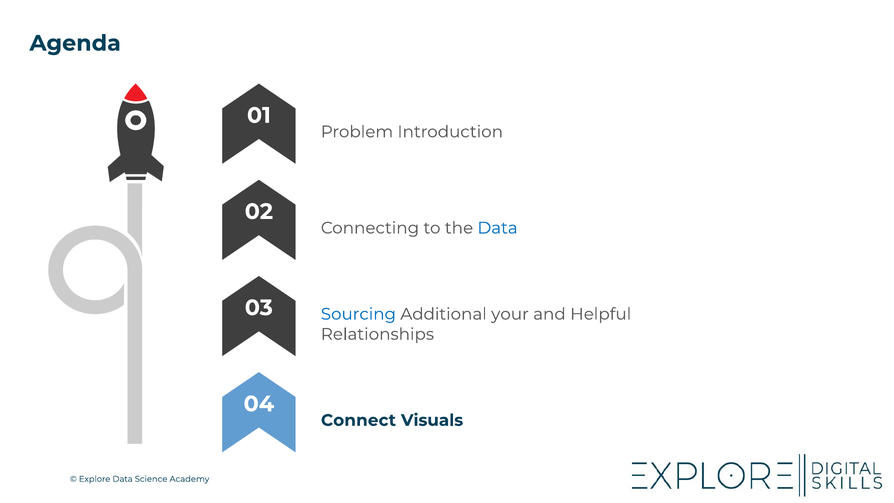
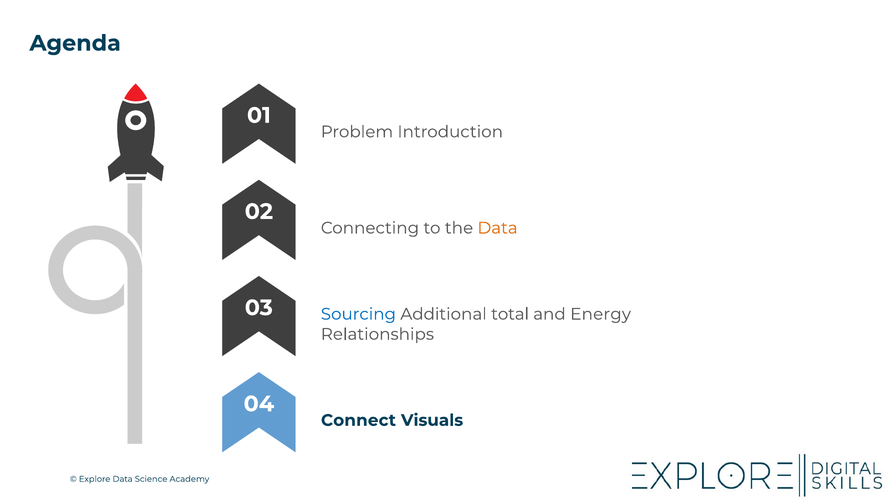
Data at (498, 228) colour: blue -> orange
your: your -> total
Helpful: Helpful -> Energy
